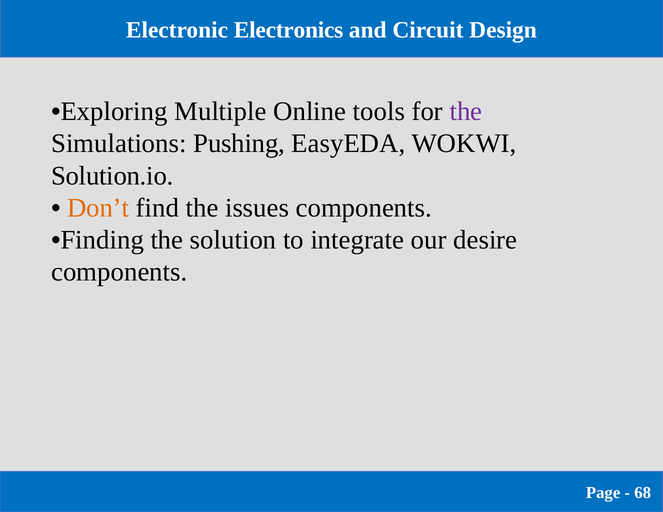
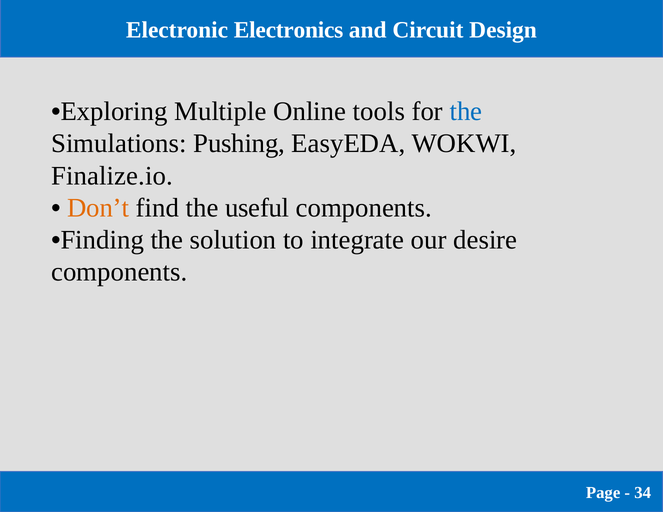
the at (466, 111) colour: purple -> blue
Solution.io: Solution.io -> Finalize.io
issues: issues -> useful
68: 68 -> 34
